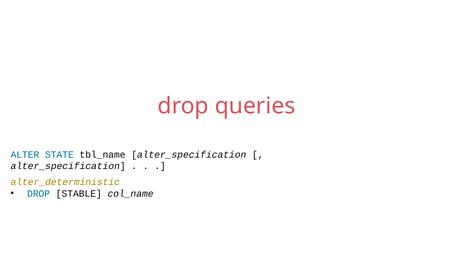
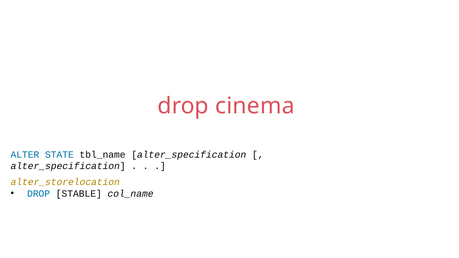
queries: queries -> cinema
alter_deterministic: alter_deterministic -> alter_storelocation
